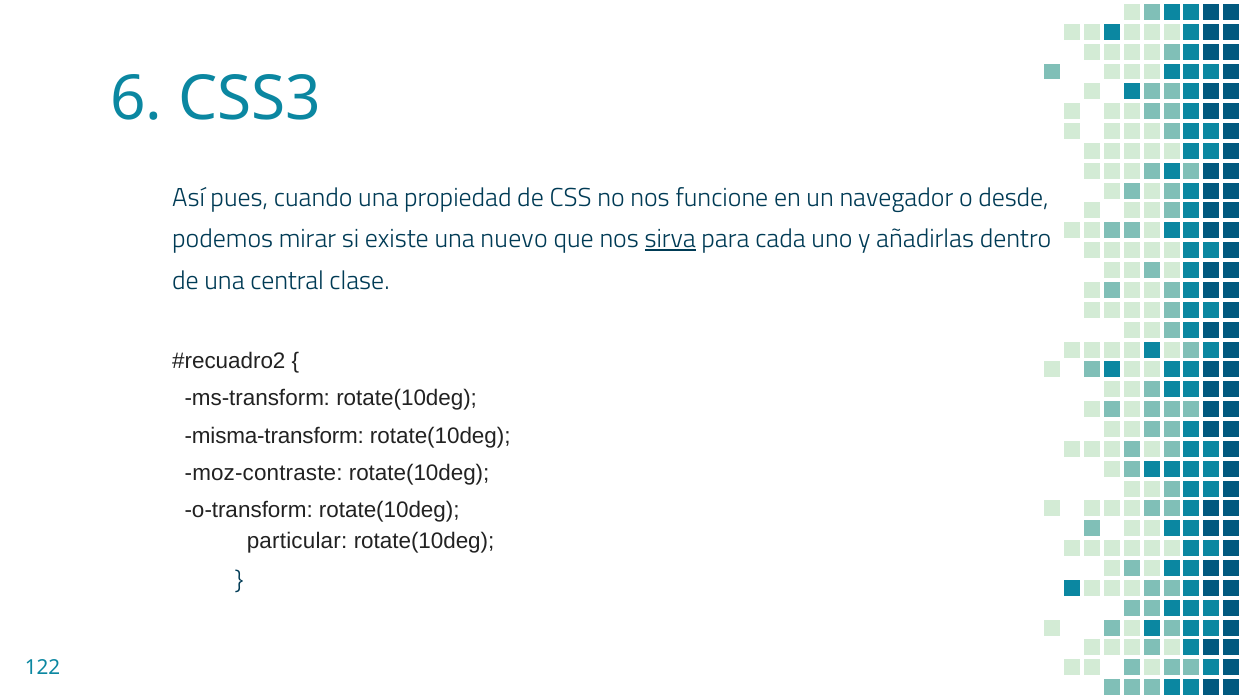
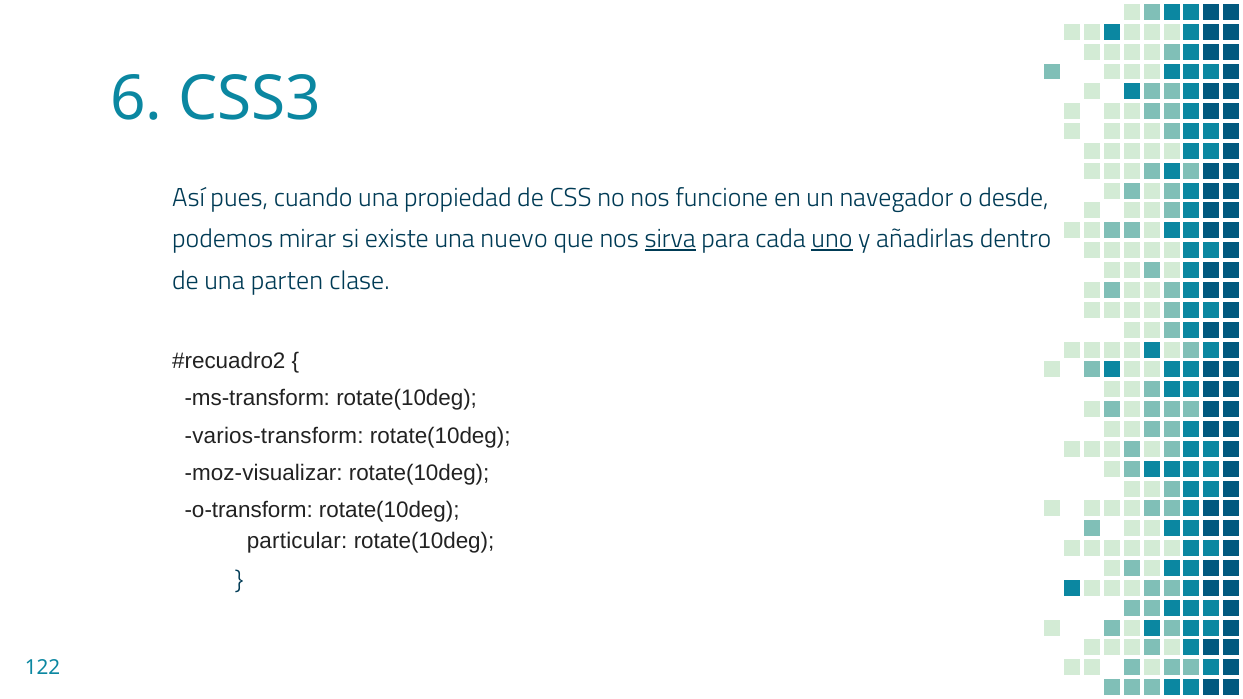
uno underline: none -> present
central: central -> parten
misma-transform: misma-transform -> varios-transform
moz-contraste: moz-contraste -> moz-visualizar
